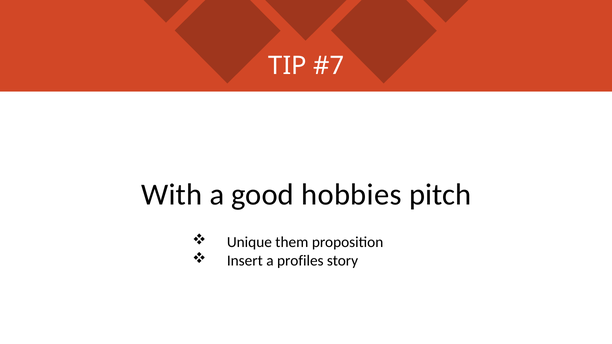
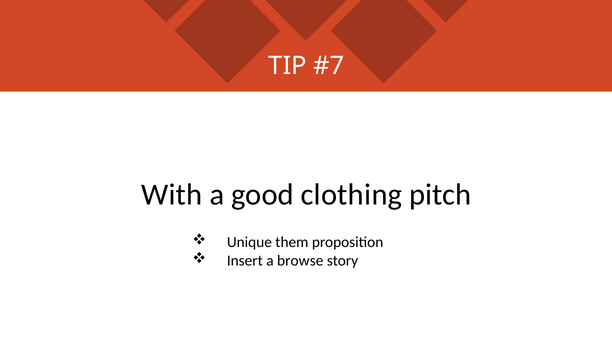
hobbies: hobbies -> clothing
profiles: profiles -> browse
